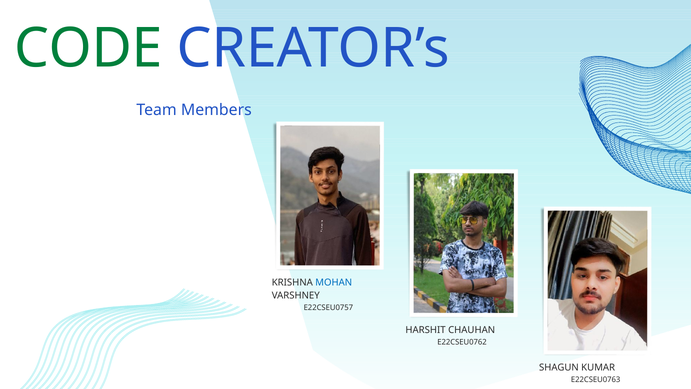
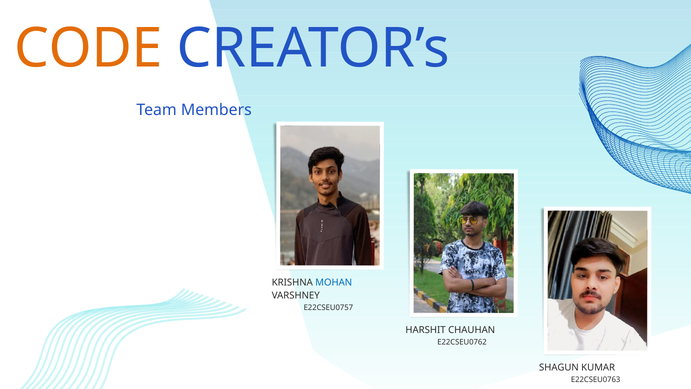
CODE colour: green -> orange
